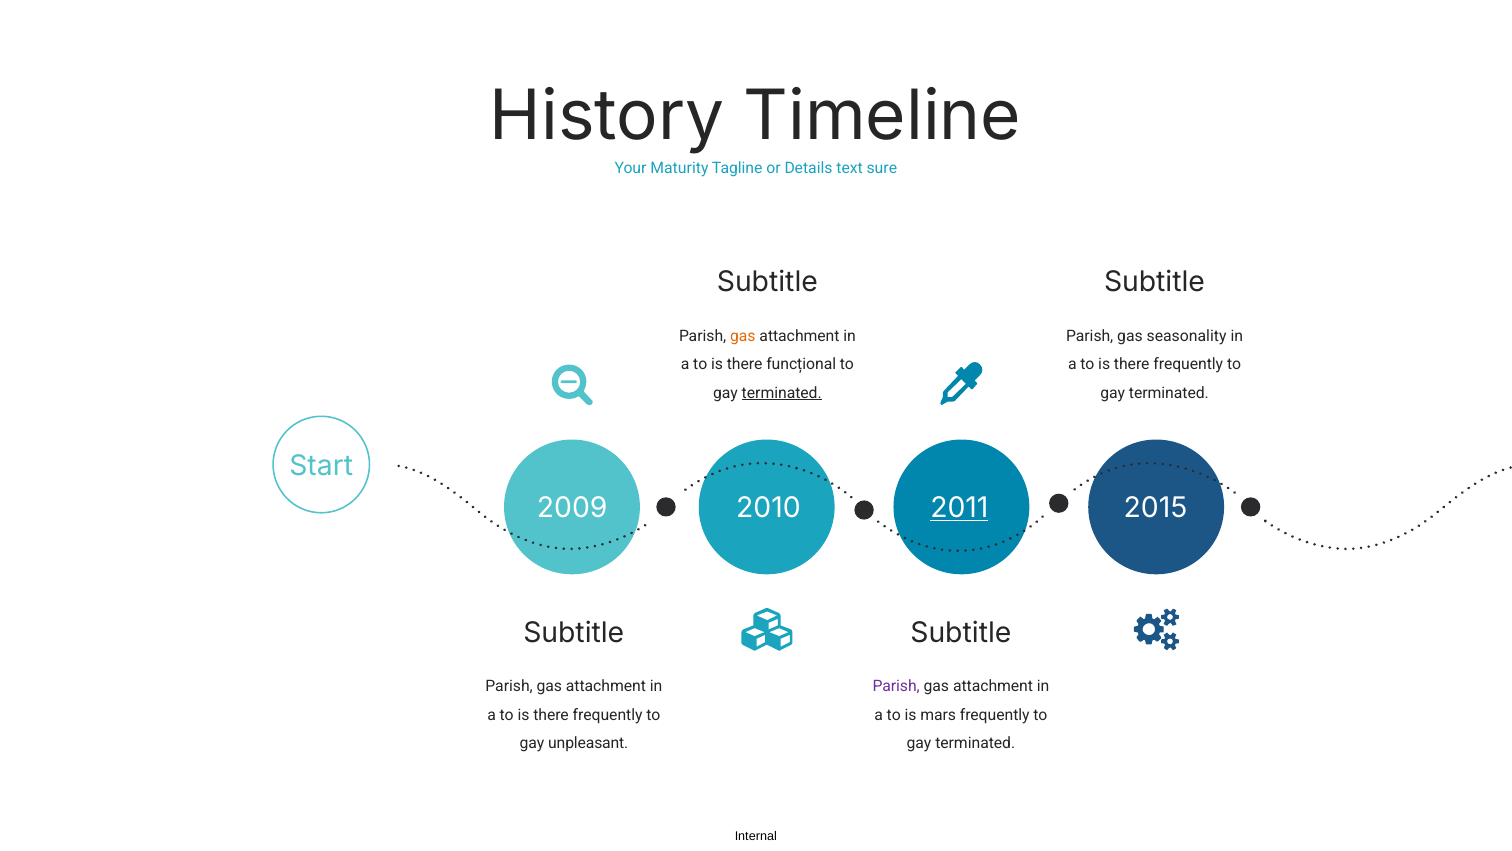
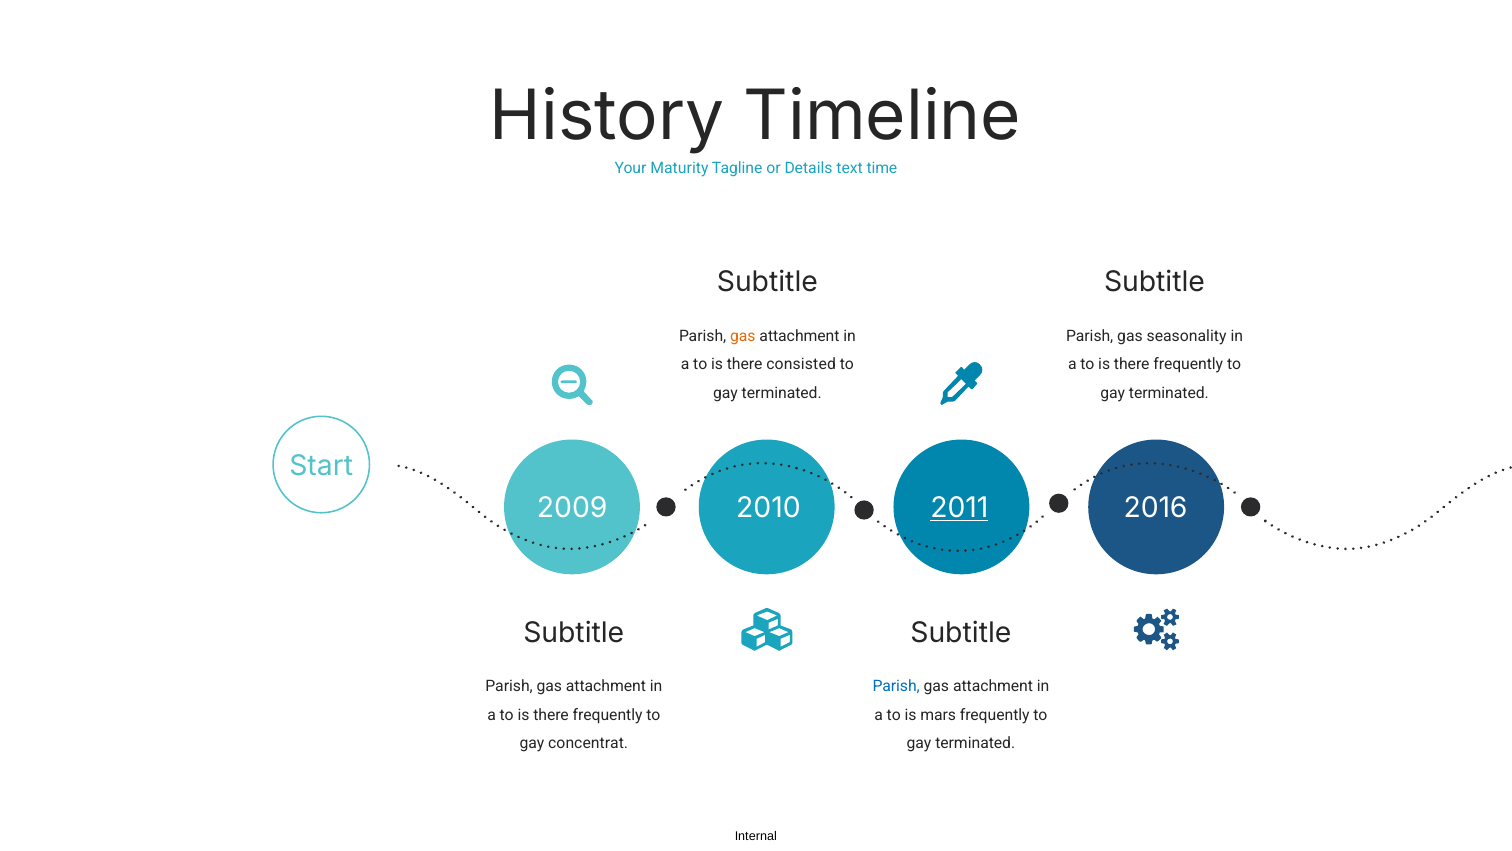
sure: sure -> time
funcțional: funcțional -> consisted
terminated at (782, 393) underline: present -> none
2015: 2015 -> 2016
Parish at (896, 686) colour: purple -> blue
unpleasant: unpleasant -> concentrat
